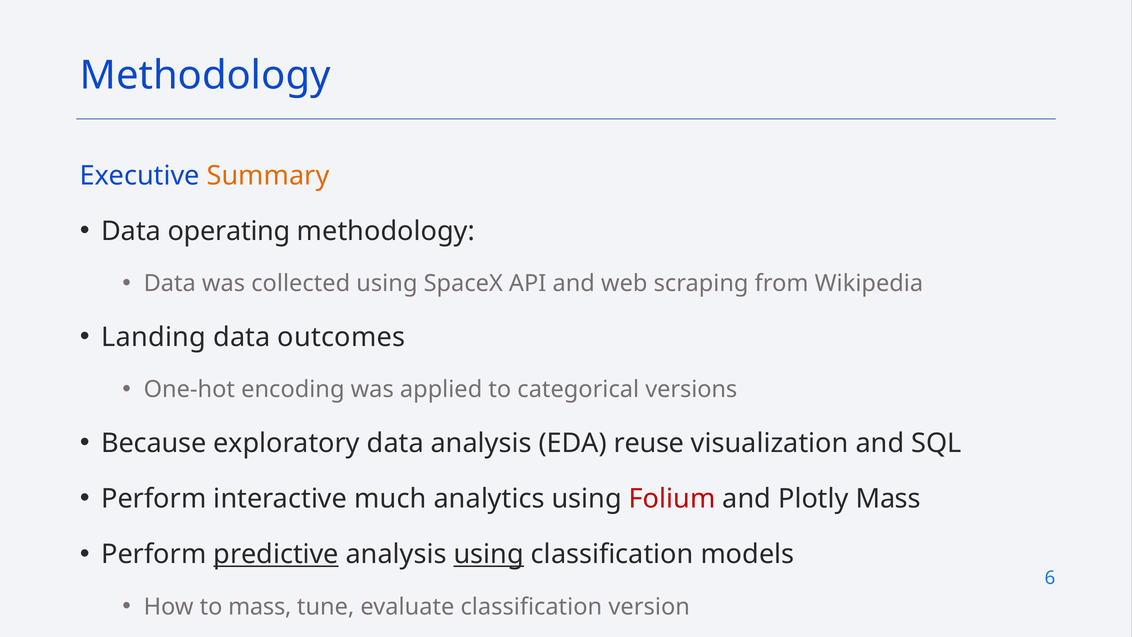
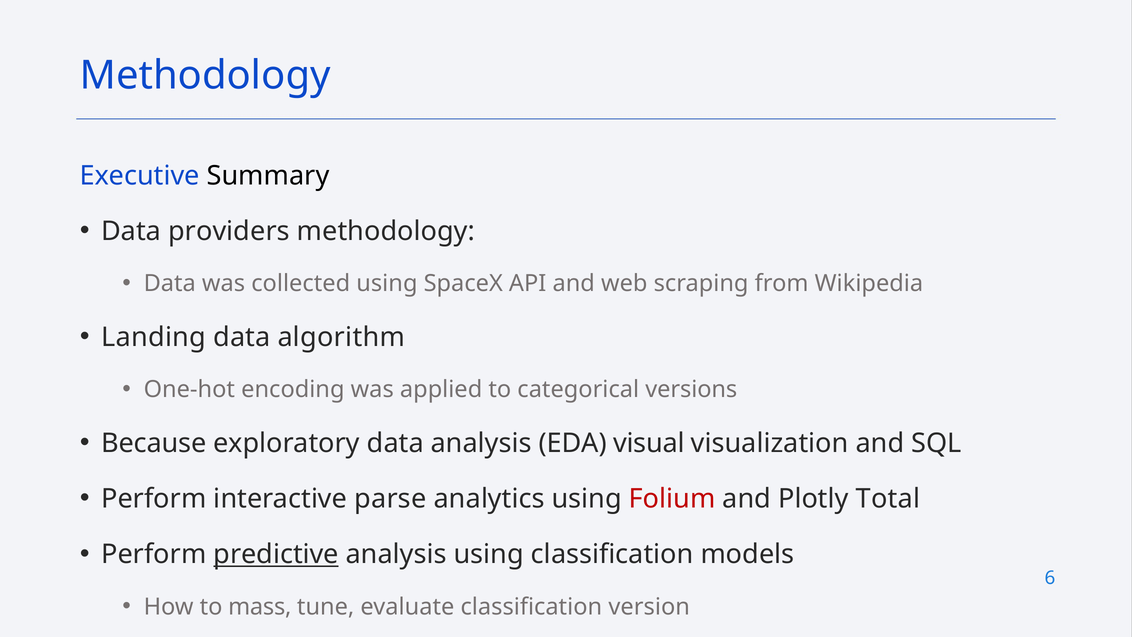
Summary colour: orange -> black
operating: operating -> providers
outcomes: outcomes -> algorithm
reuse: reuse -> visual
much: much -> parse
Plotly Mass: Mass -> Total
using at (489, 554) underline: present -> none
